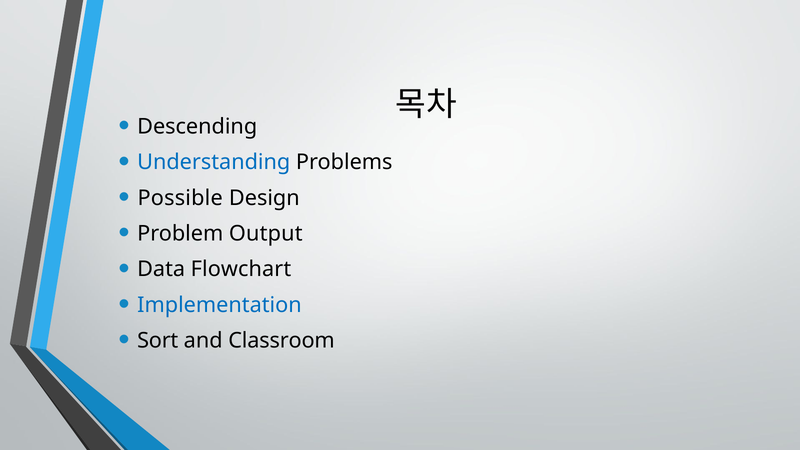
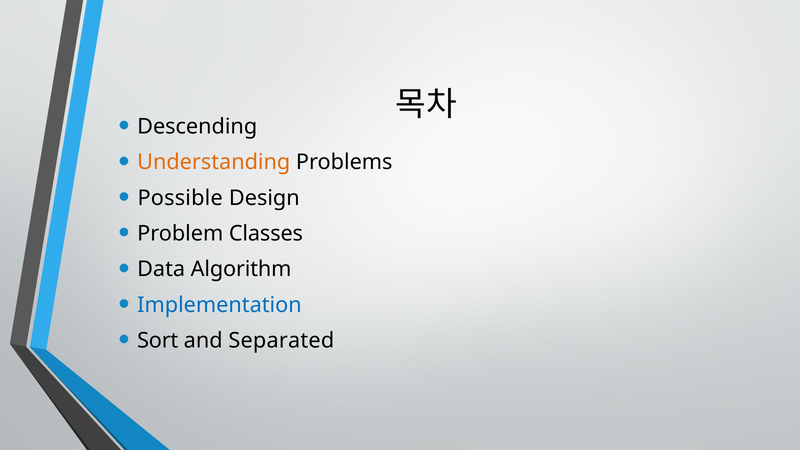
Understanding colour: blue -> orange
Output: Output -> Classes
Flowchart: Flowchart -> Algorithm
Classroom: Classroom -> Separated
